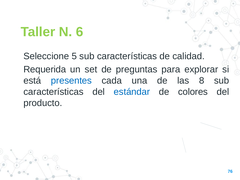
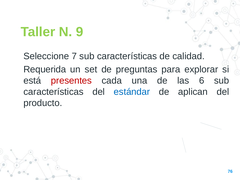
6: 6 -> 9
5: 5 -> 7
presentes colour: blue -> red
8: 8 -> 6
colores: colores -> aplican
